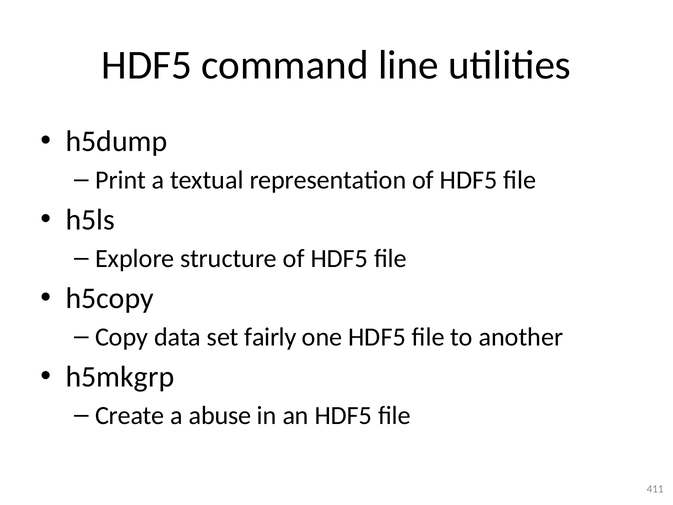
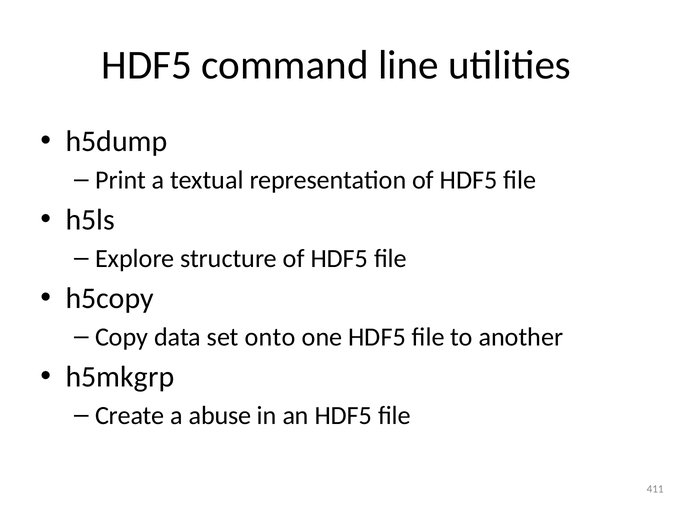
fairly: fairly -> onto
